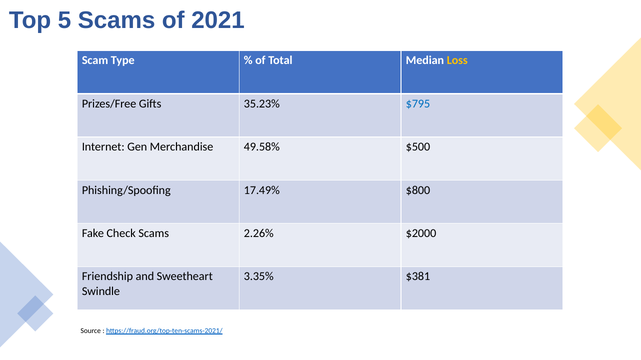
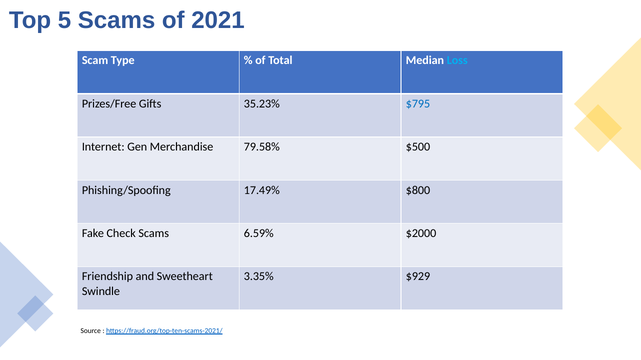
Loss colour: yellow -> light blue
49.58%: 49.58% -> 79.58%
2.26%: 2.26% -> 6.59%
$381: $381 -> $929
